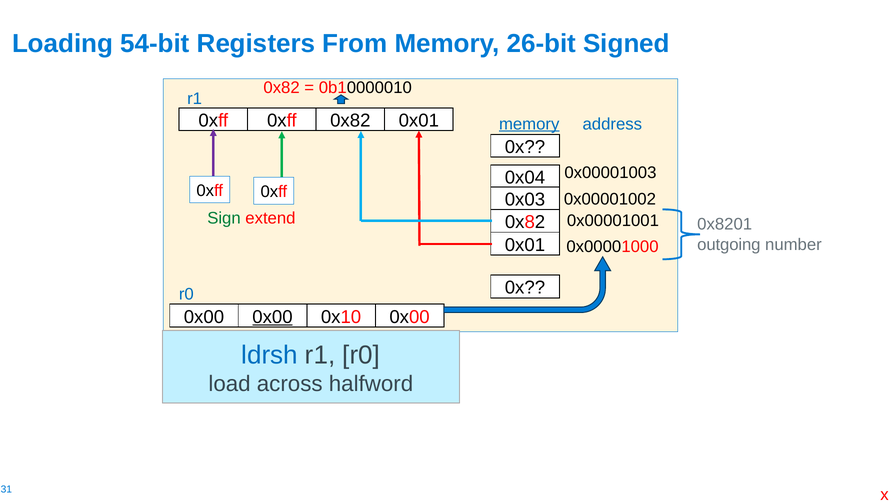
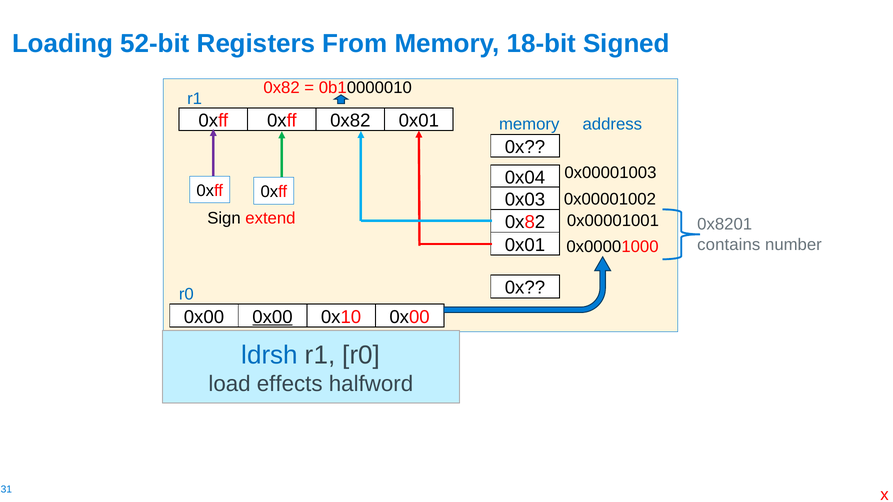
54-bit: 54-bit -> 52-bit
26-bit: 26-bit -> 18-bit
memory at (529, 124) underline: present -> none
Sign colour: green -> black
outgoing: outgoing -> contains
across: across -> effects
